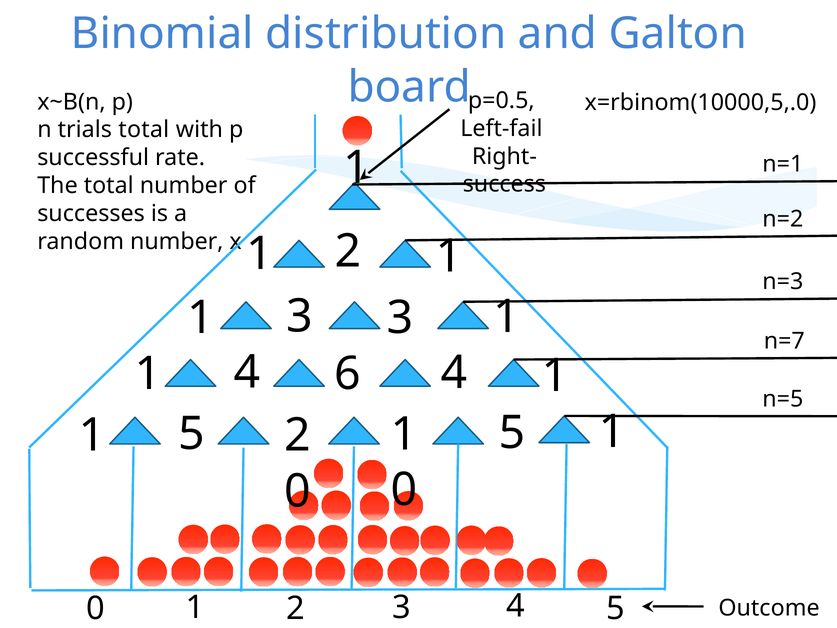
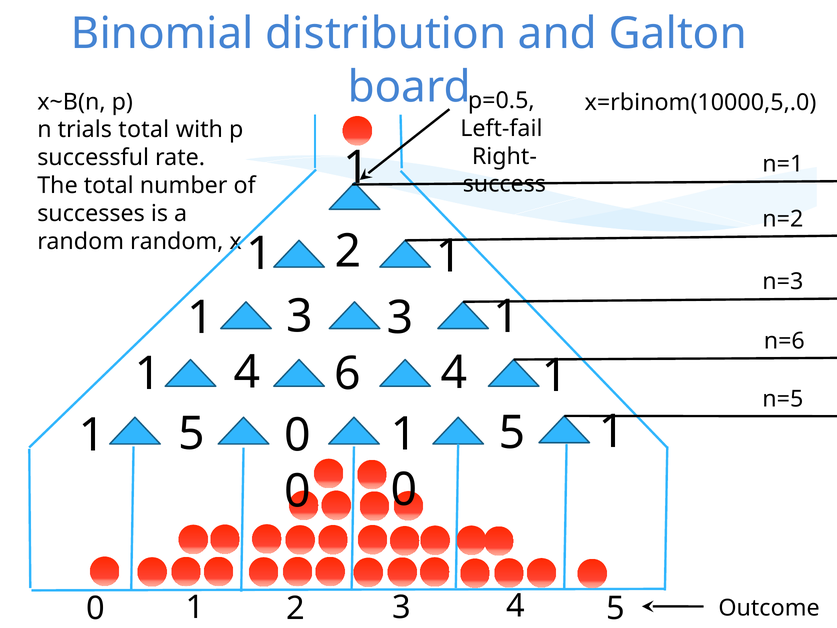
random number: number -> random
n=7: n=7 -> n=6
2 at (298, 435): 2 -> 0
